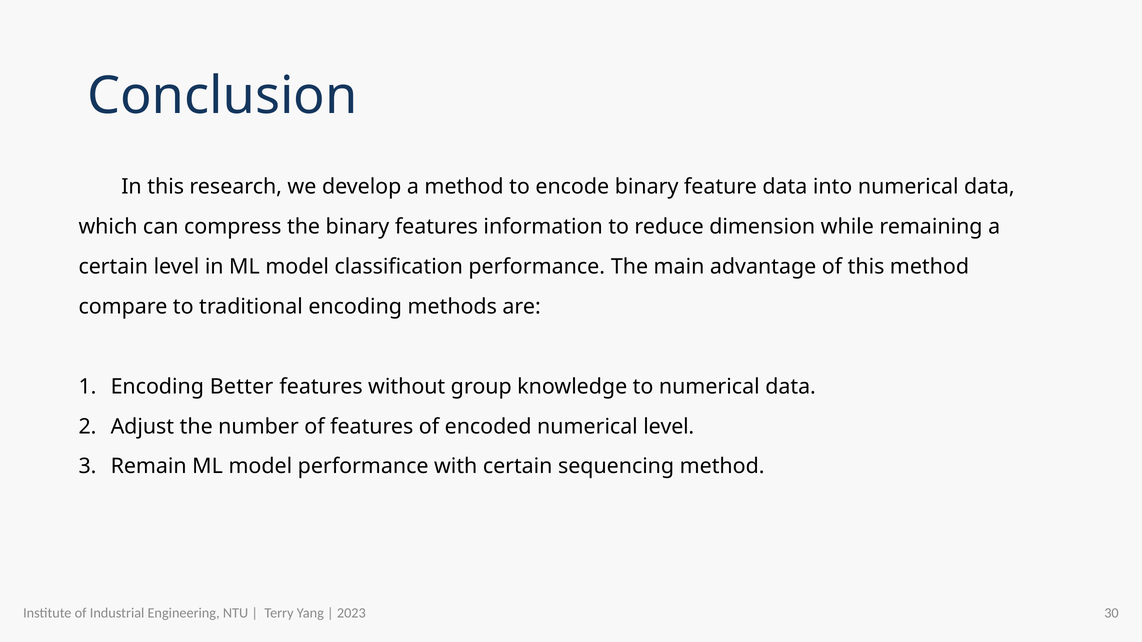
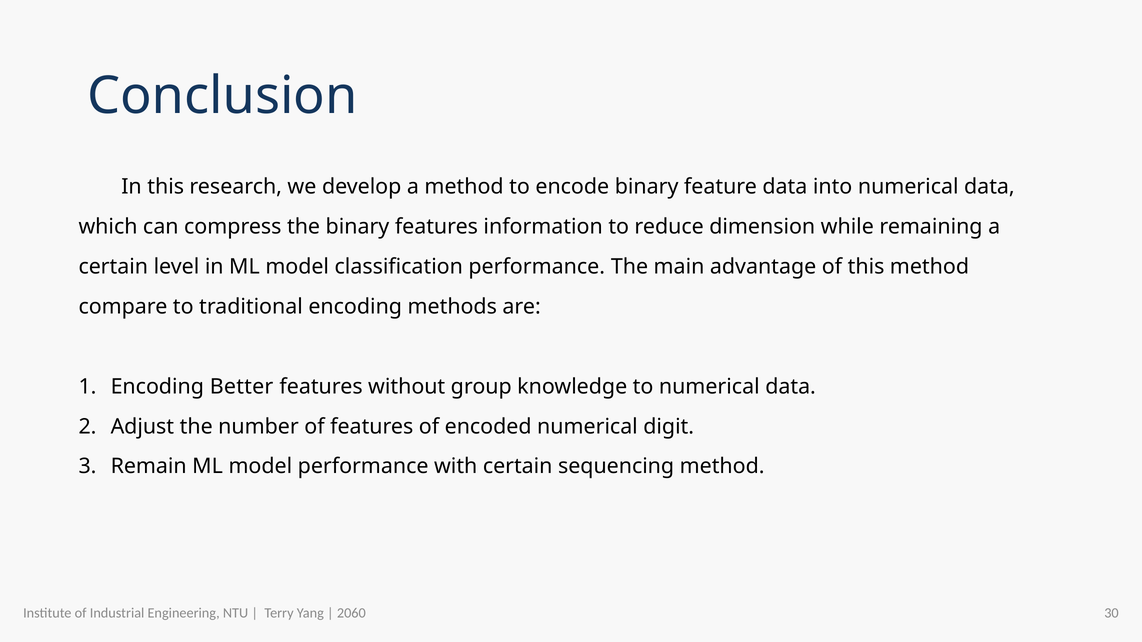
numerical level: level -> digit
2023: 2023 -> 2060
